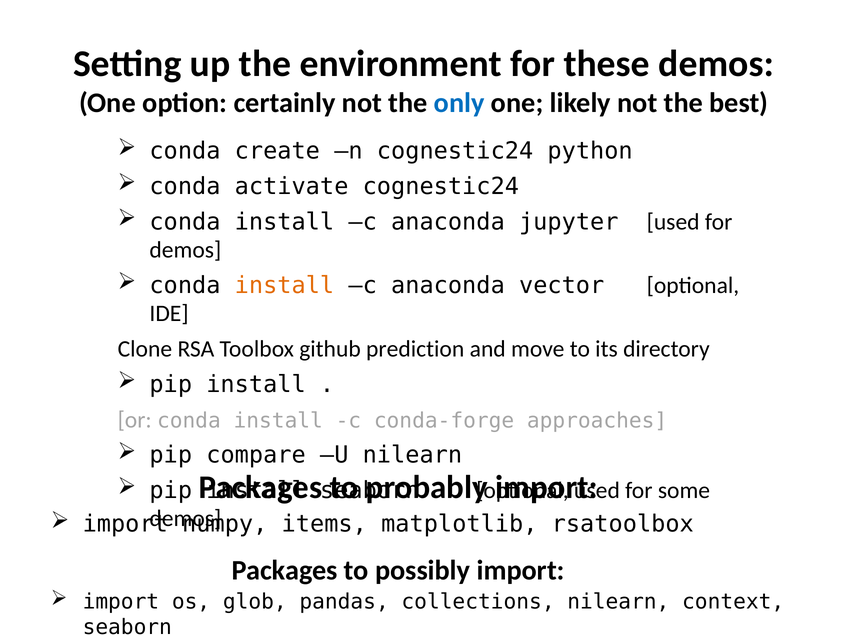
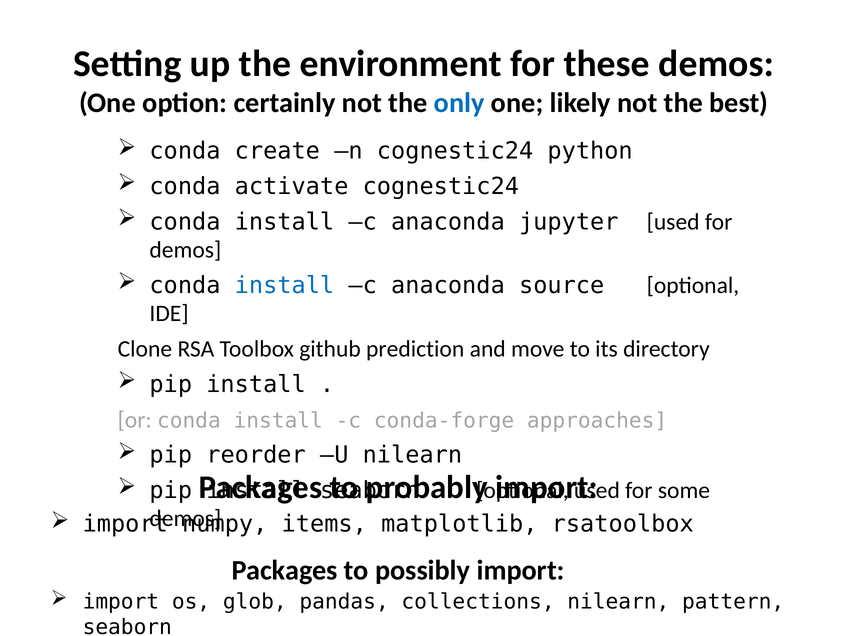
install at (284, 285) colour: orange -> blue
vector: vector -> source
compare: compare -> reorder
context: context -> pattern
